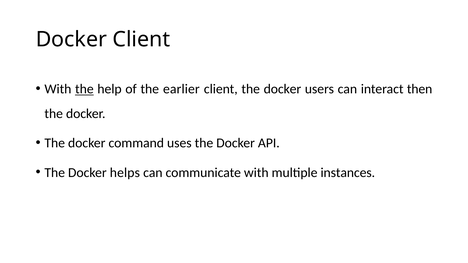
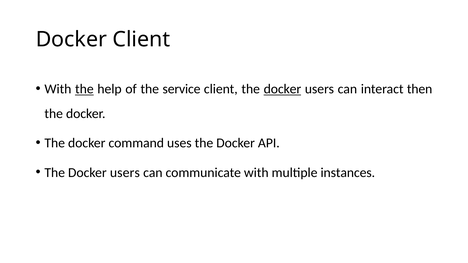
earlier: earlier -> service
docker at (282, 89) underline: none -> present
helps at (125, 173): helps -> users
